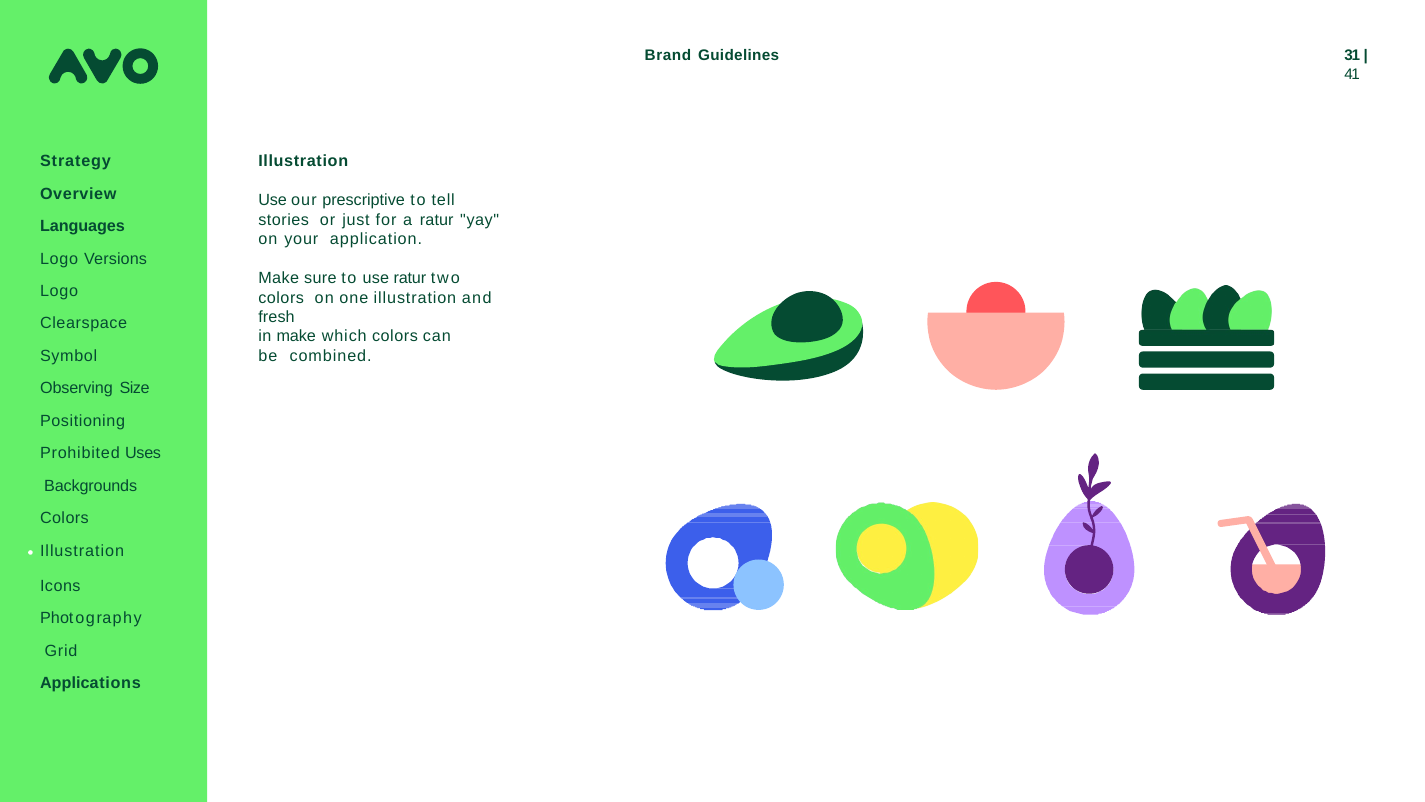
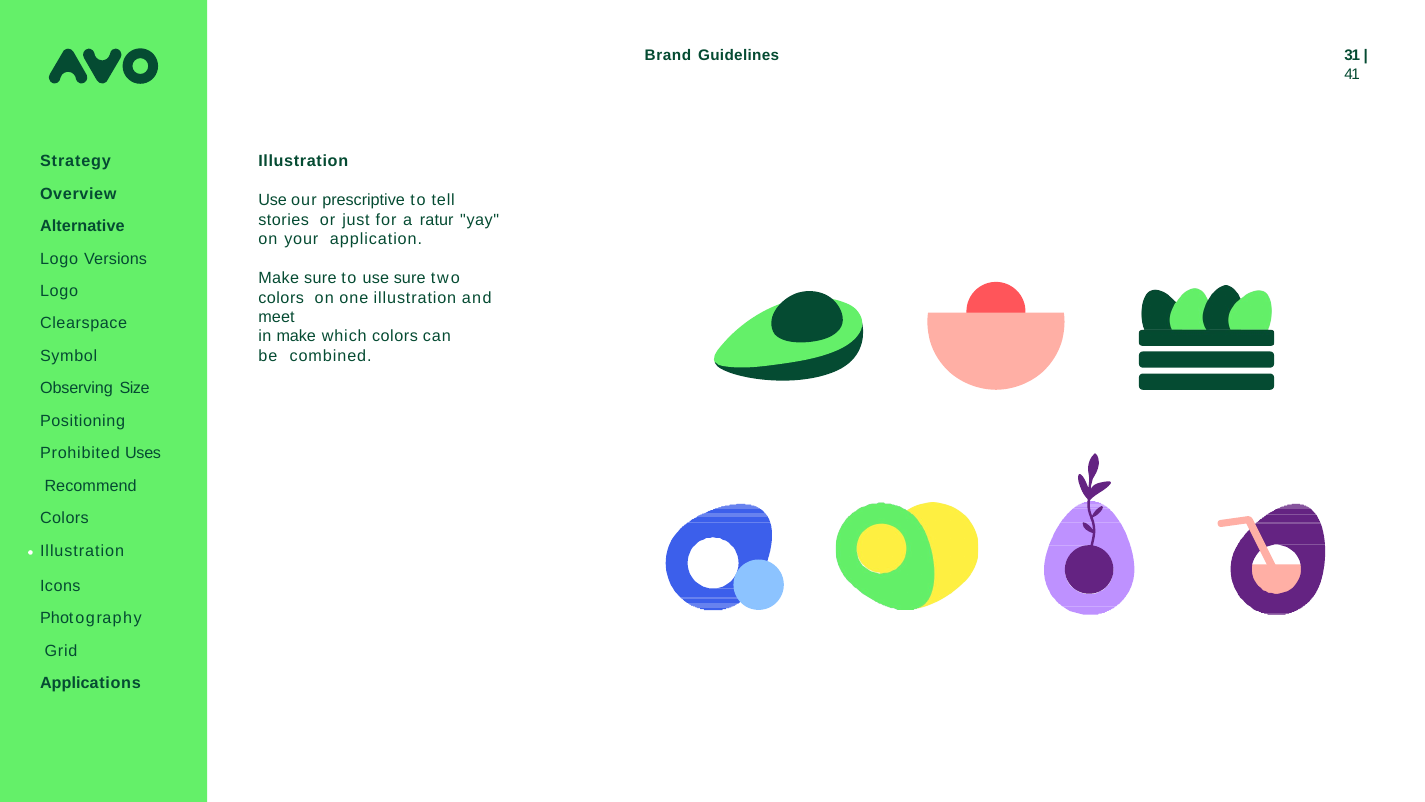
Languages: Languages -> Alternative
use ratur: ratur -> sure
fresh: fresh -> meet
Backgrounds: Backgrounds -> Recommend
